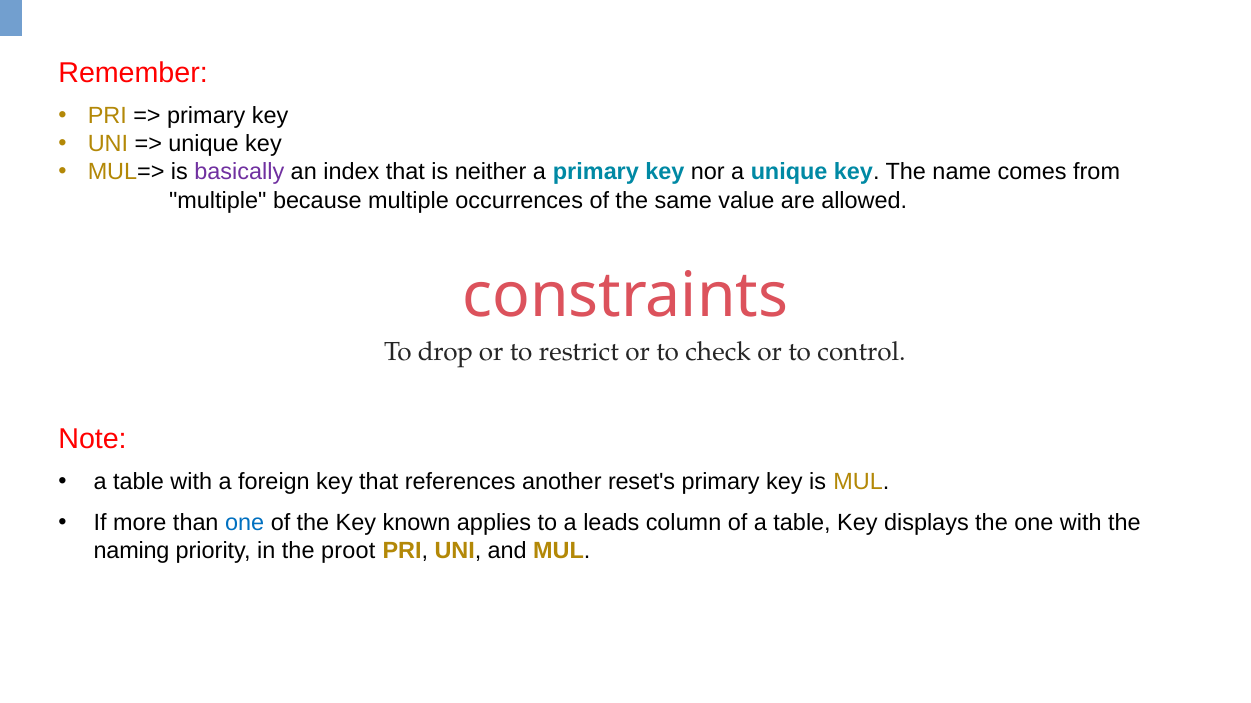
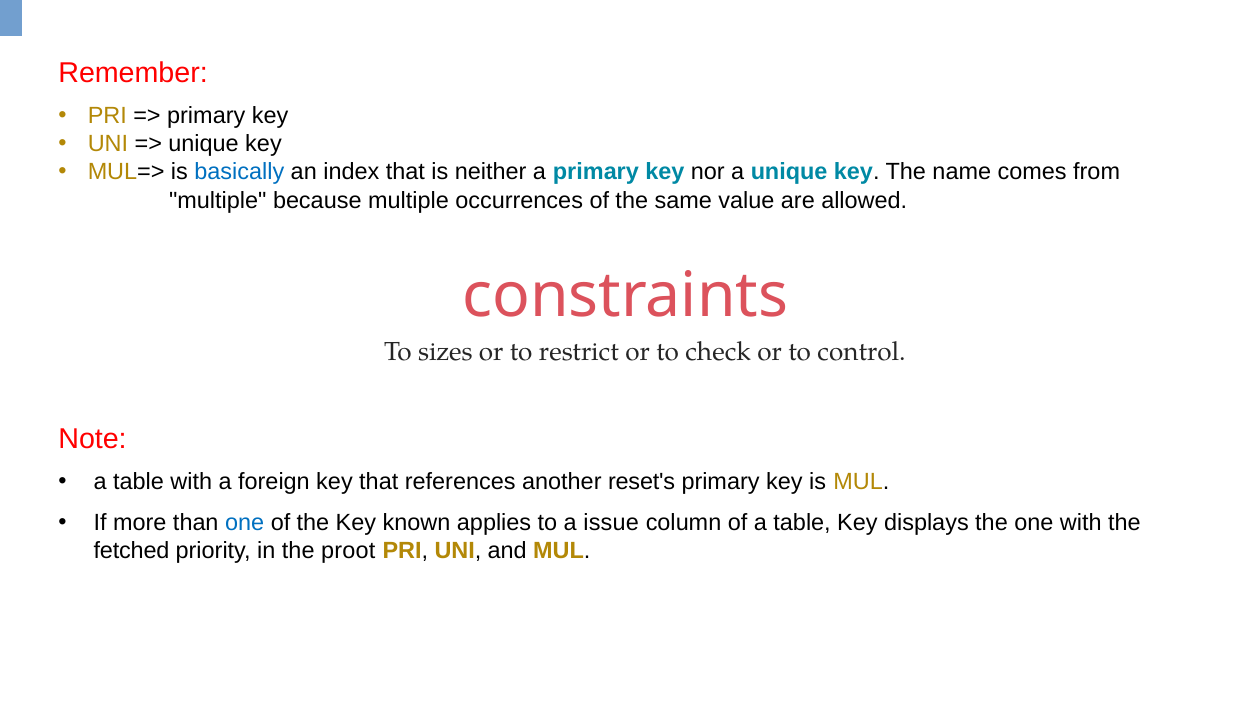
basically colour: purple -> blue
drop: drop -> sizes
leads: leads -> issue
naming: naming -> fetched
